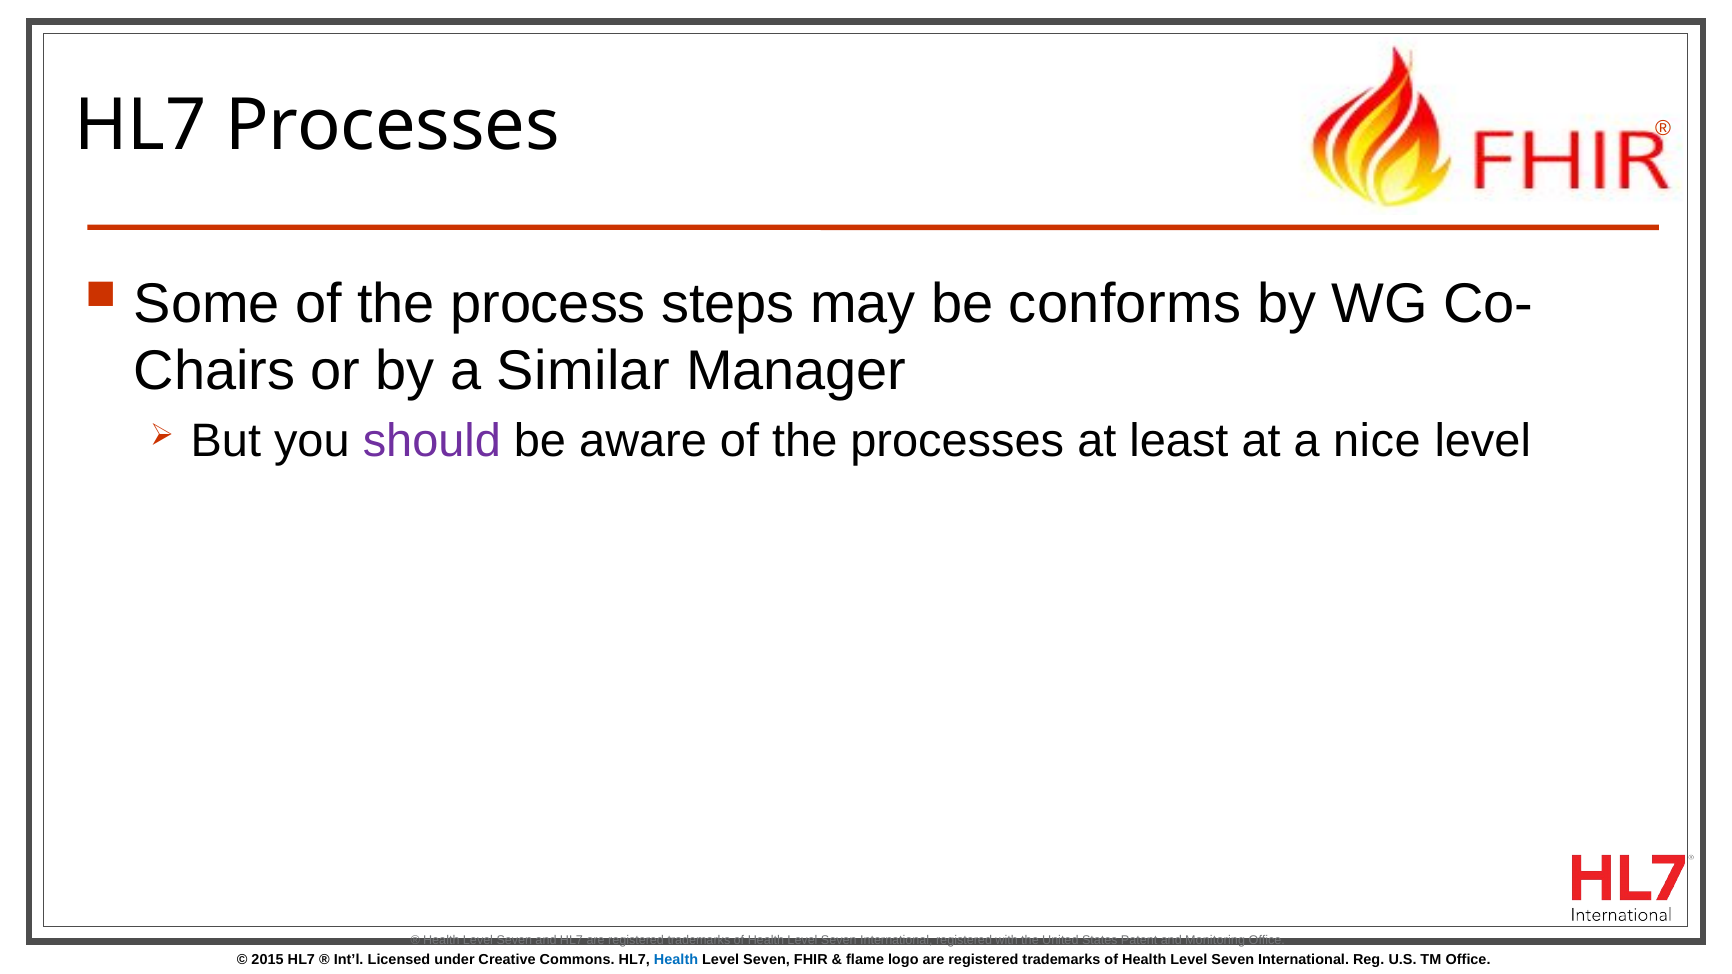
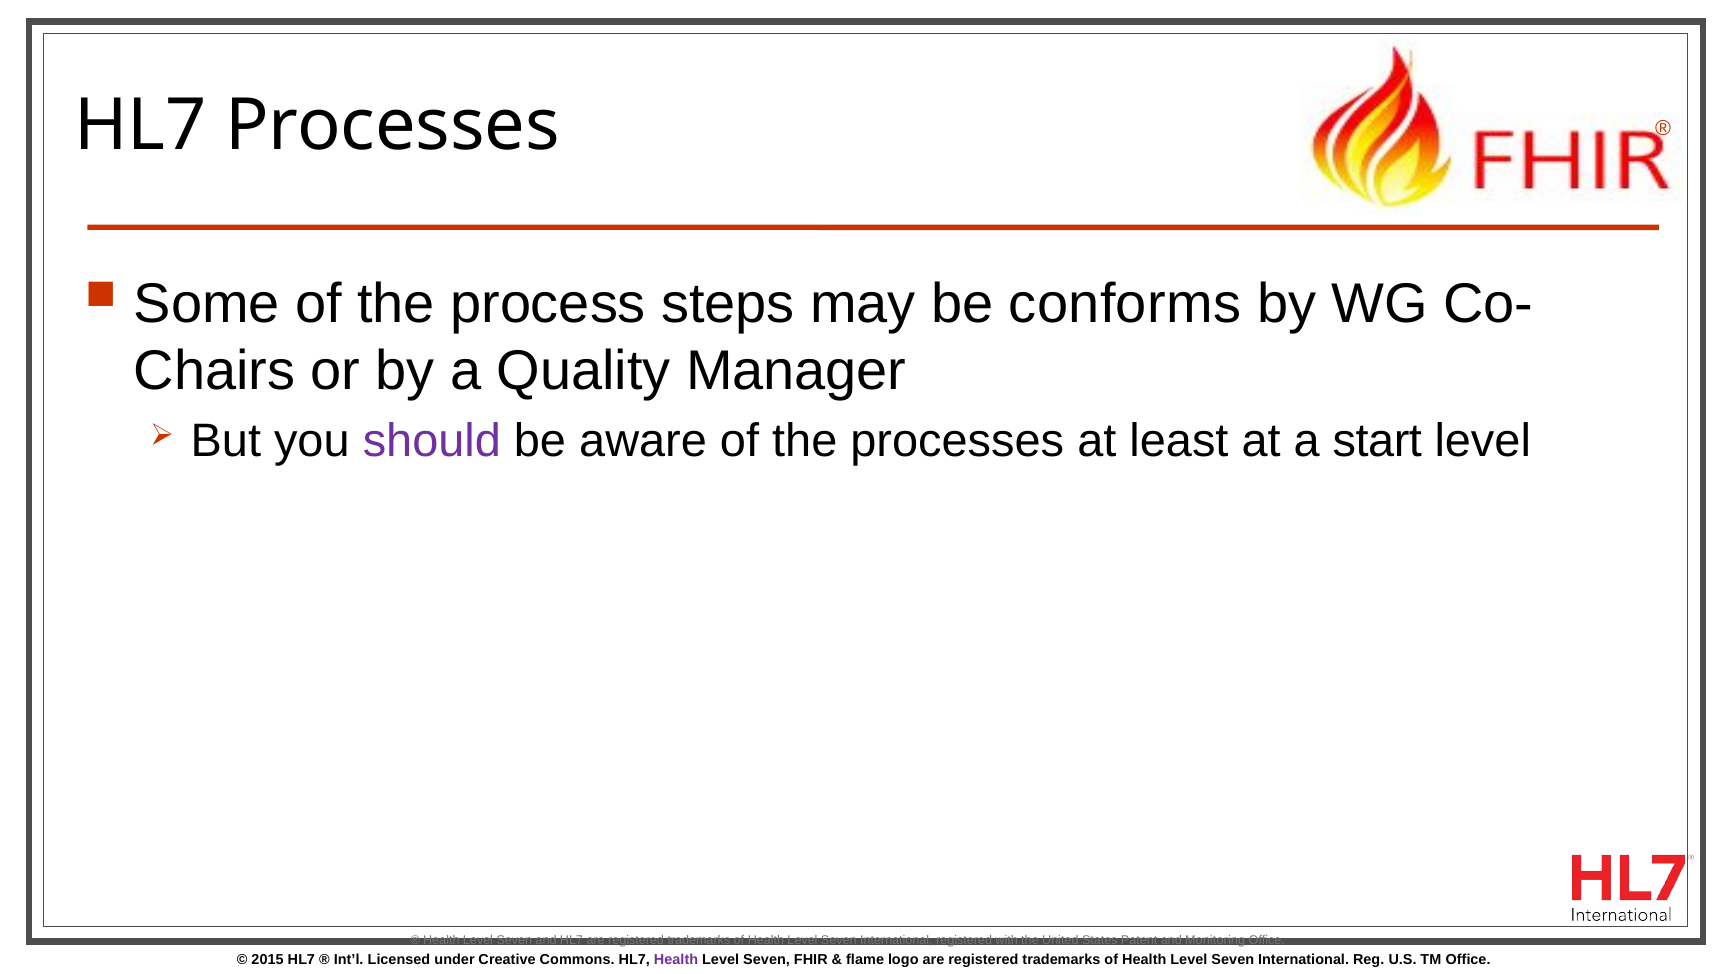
Similar: Similar -> Quality
nice: nice -> start
Health at (676, 960) colour: blue -> purple
